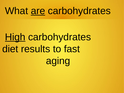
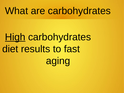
are underline: present -> none
